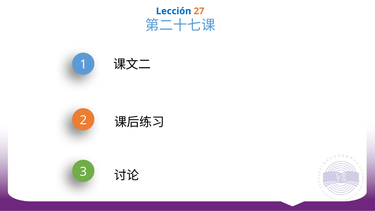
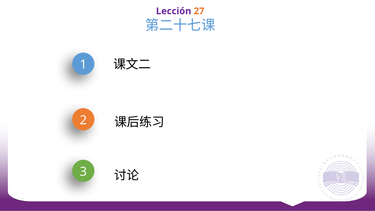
Lección colour: blue -> purple
